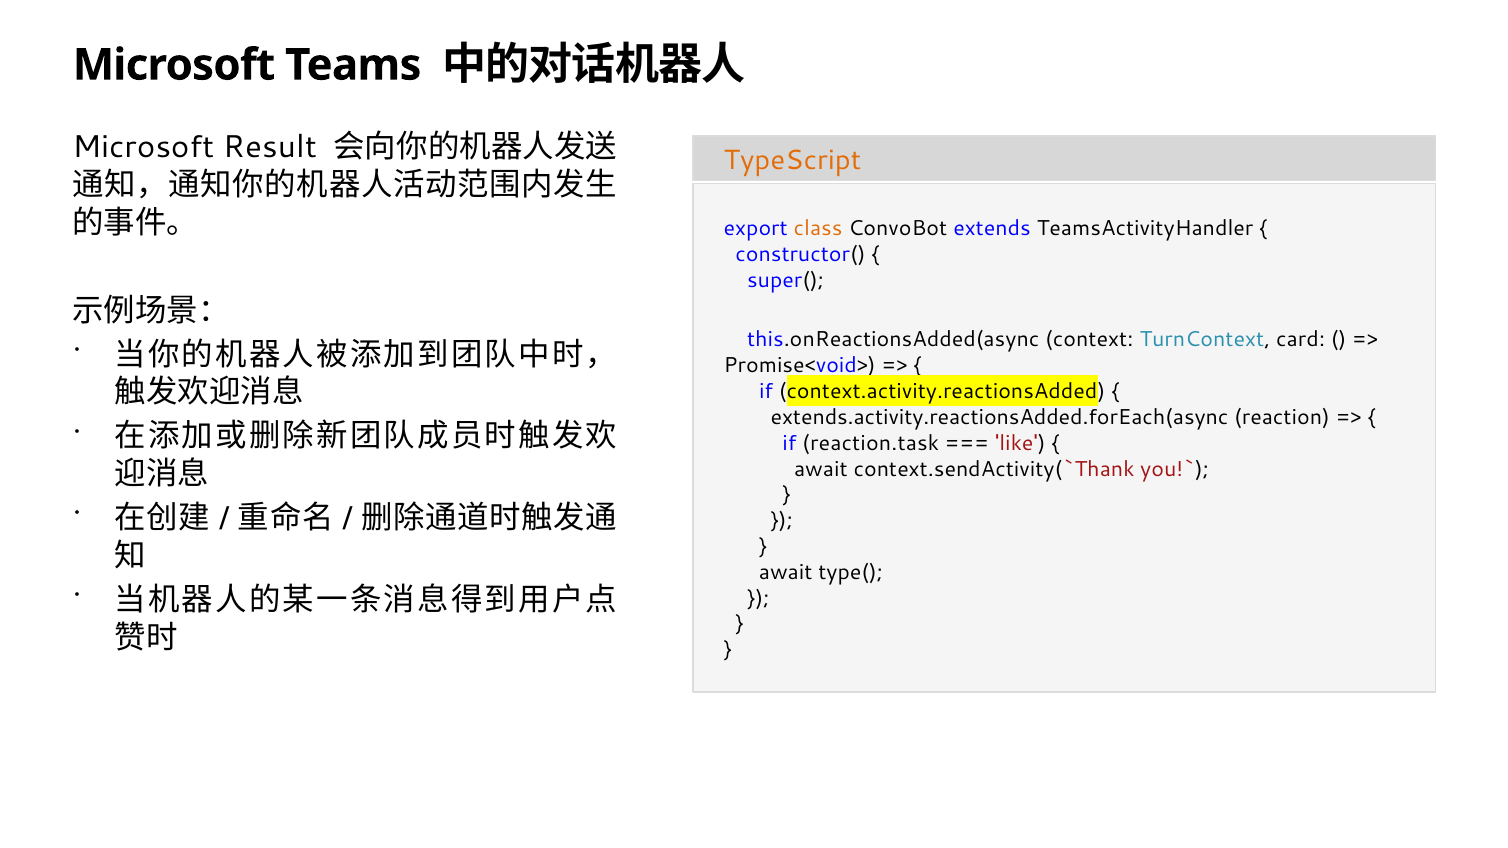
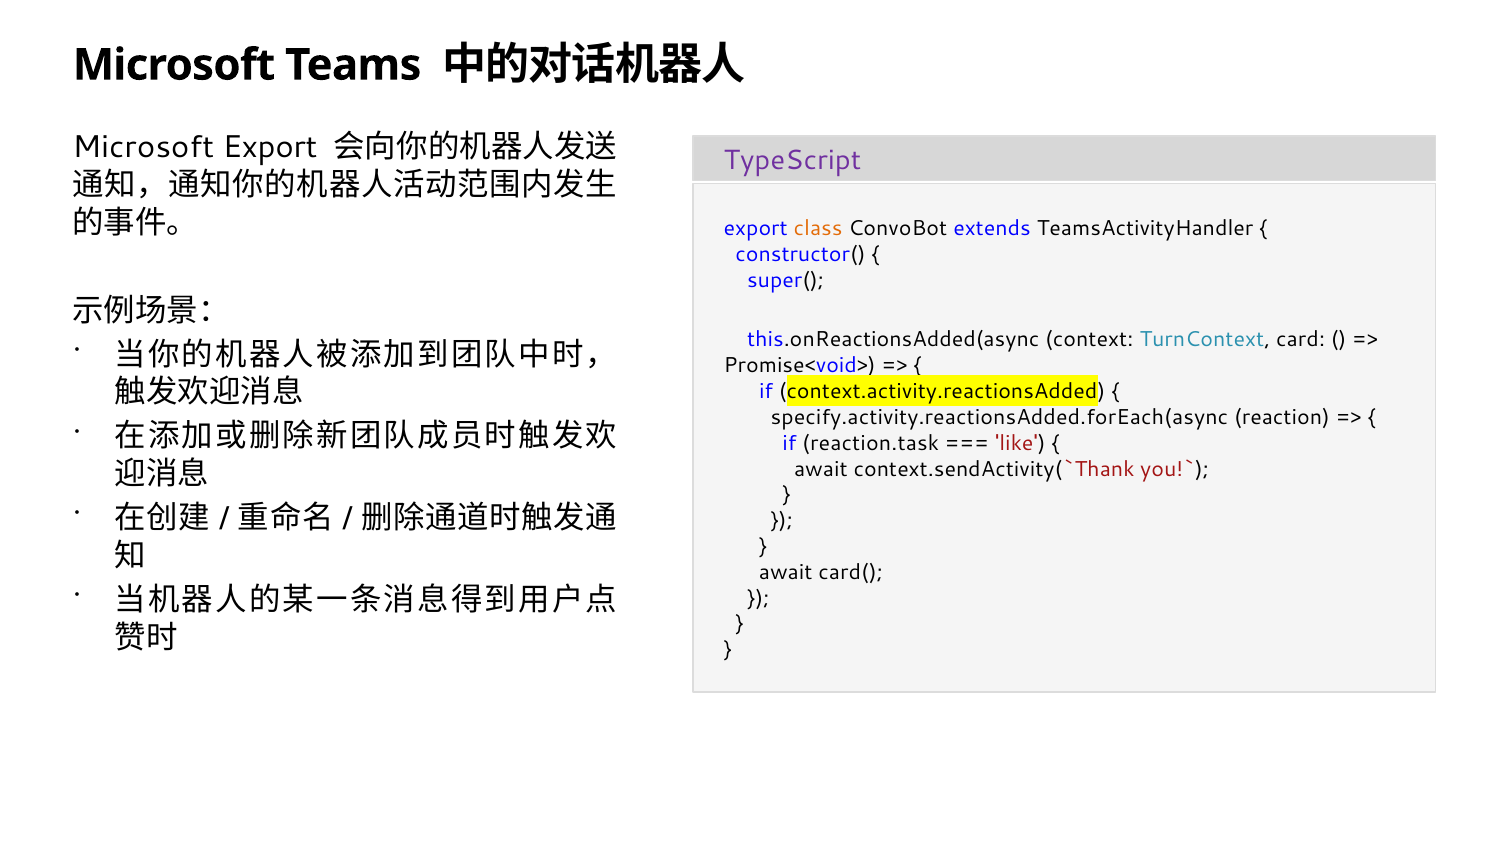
Microsoft Result: Result -> Export
TypeScript colour: orange -> purple
extends.activity.reactionsAdded.forEach(async: extends.activity.reactionsAdded.forEach(async -> specify.activity.reactionsAdded.forEach(async
type(: type( -> card(
